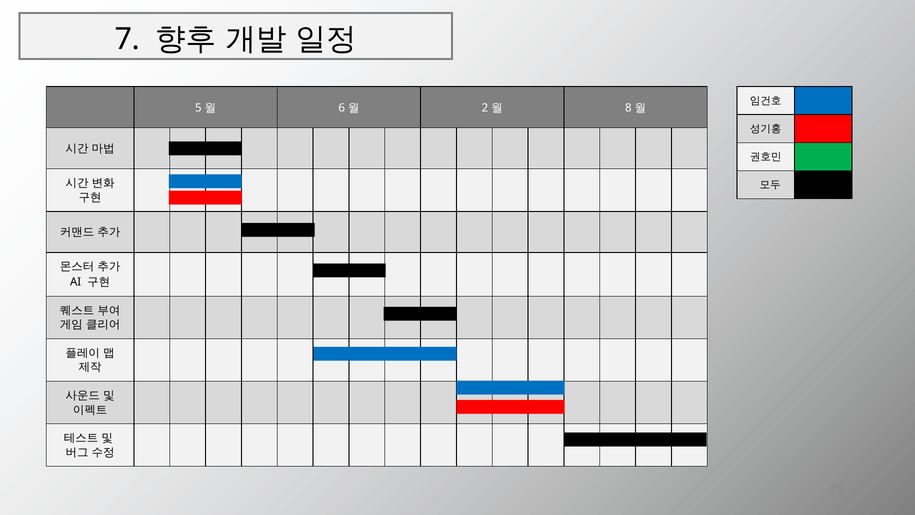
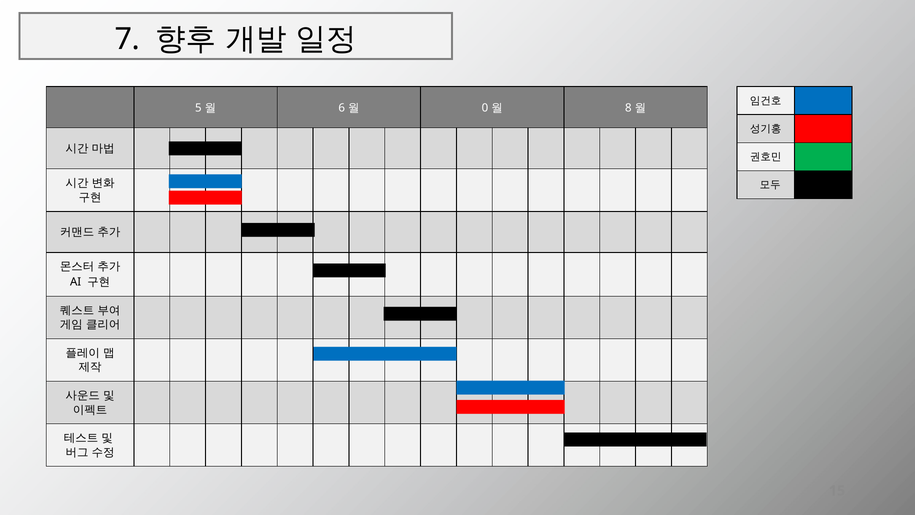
2: 2 -> 0
